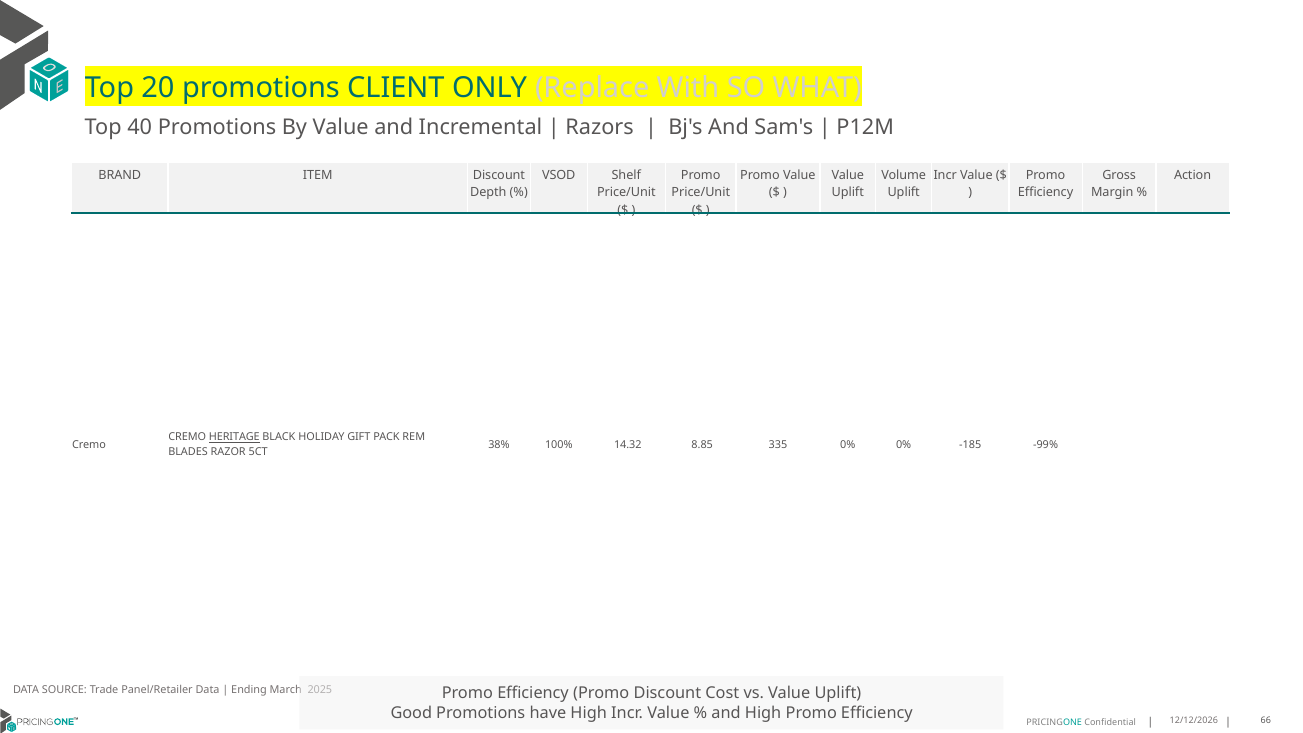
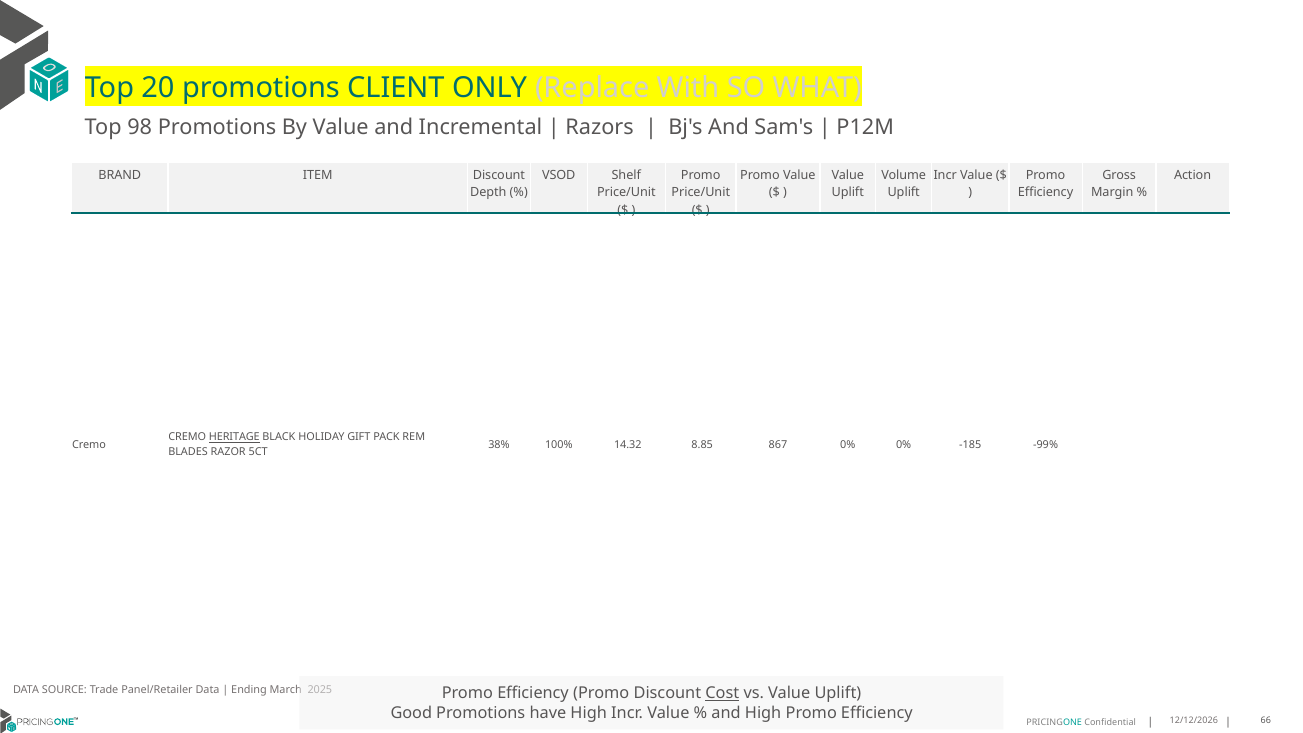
40: 40 -> 98
335: 335 -> 867
Cost underline: none -> present
